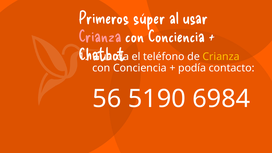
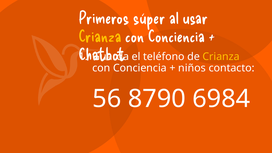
Crianza at (100, 37) colour: pink -> yellow
podía: podía -> niños
5190: 5190 -> 8790
